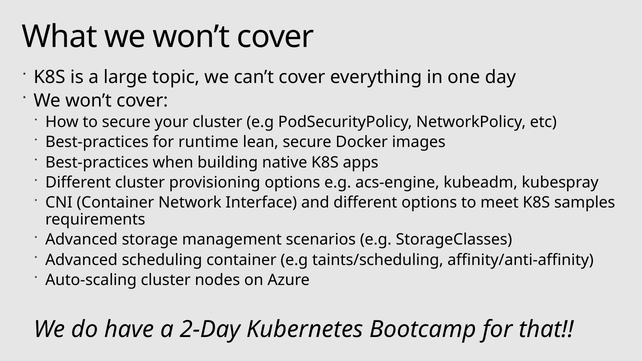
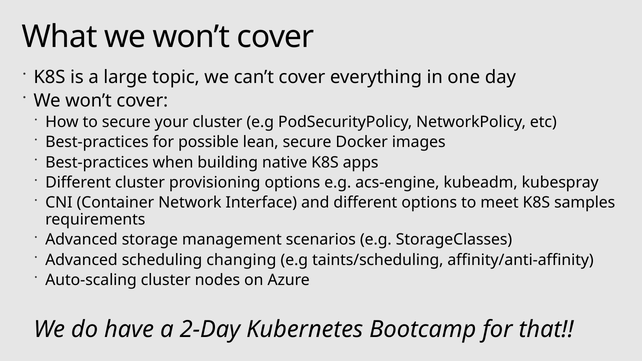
runtime: runtime -> possible
scheduling container: container -> changing
